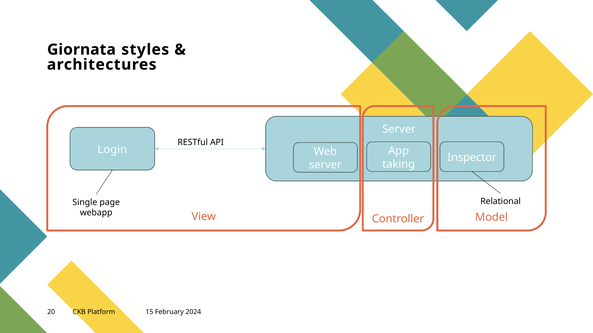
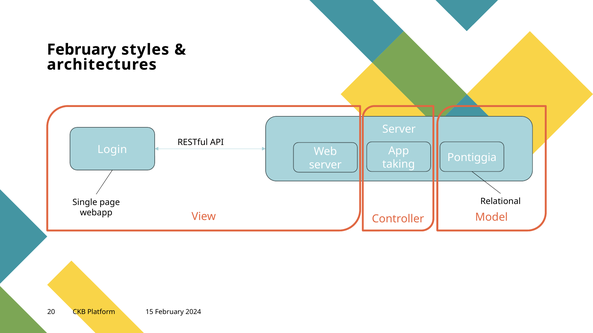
Giornata at (81, 50): Giornata -> February
Inspector: Inspector -> Pontiggia
